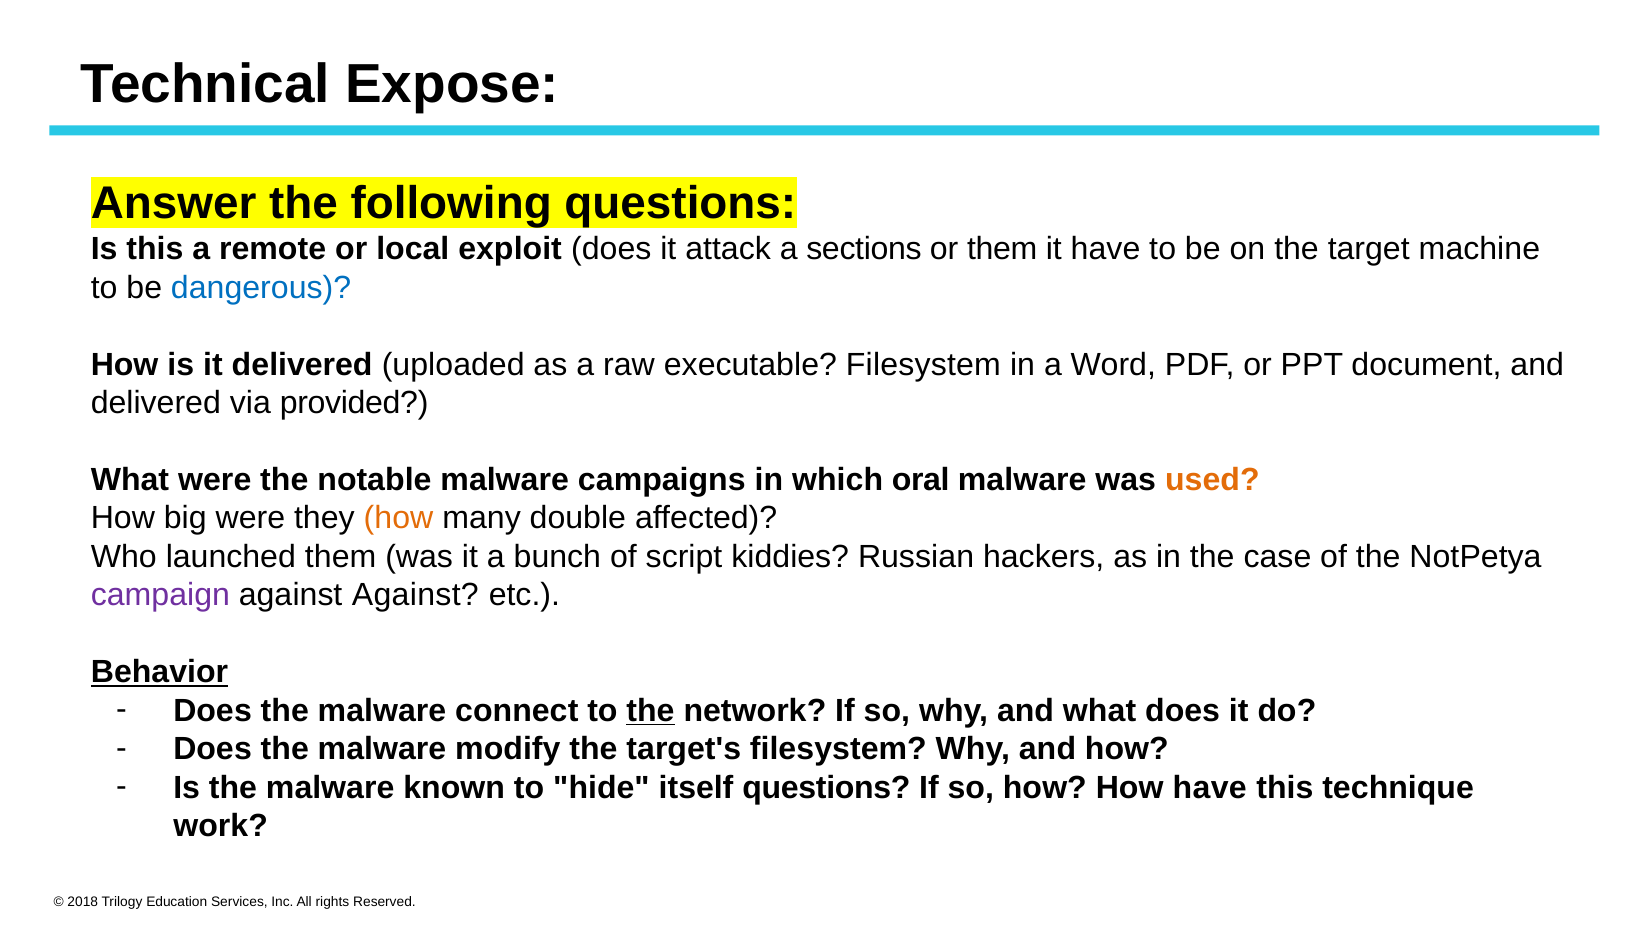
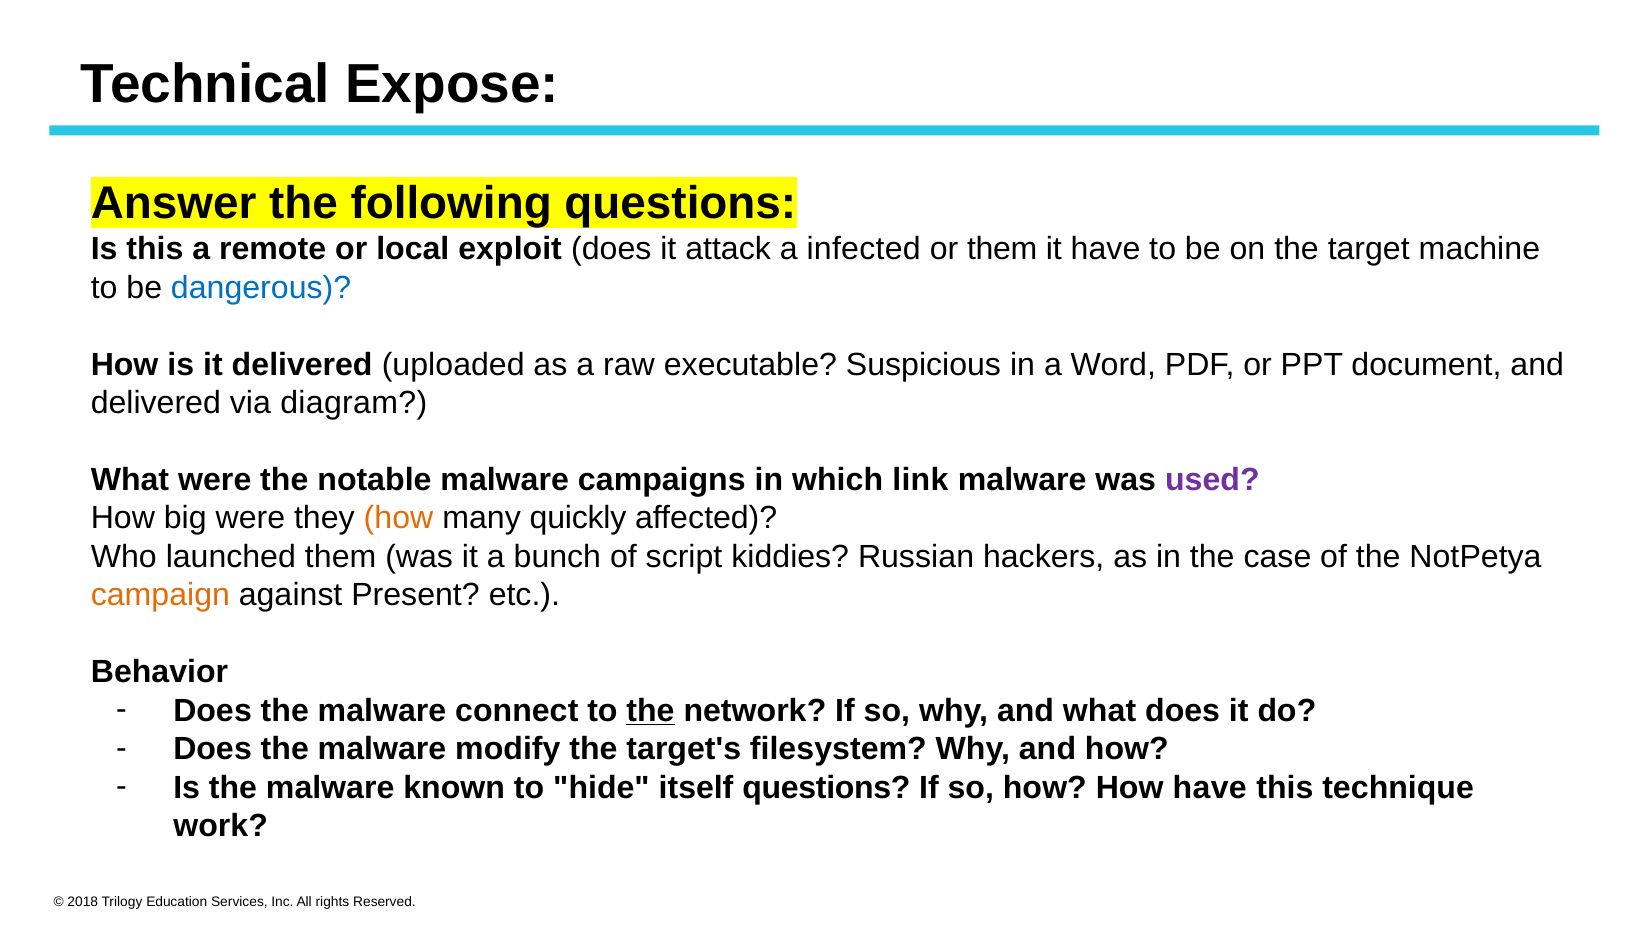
sections: sections -> infected
executable Filesystem: Filesystem -> Suspicious
provided: provided -> diagram
oral: oral -> link
used colour: orange -> purple
double: double -> quickly
campaign colour: purple -> orange
against Against: Against -> Present
Behavior underline: present -> none
